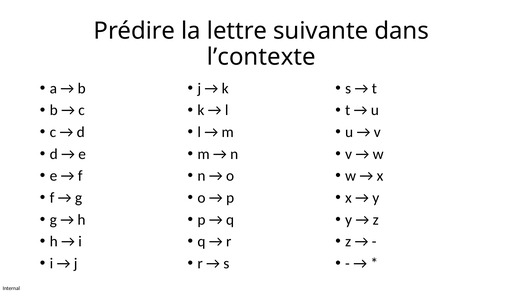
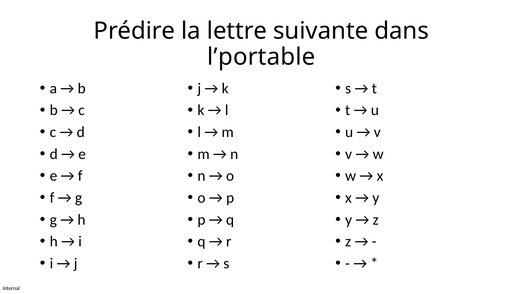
l’contexte: l’contexte -> l’portable
